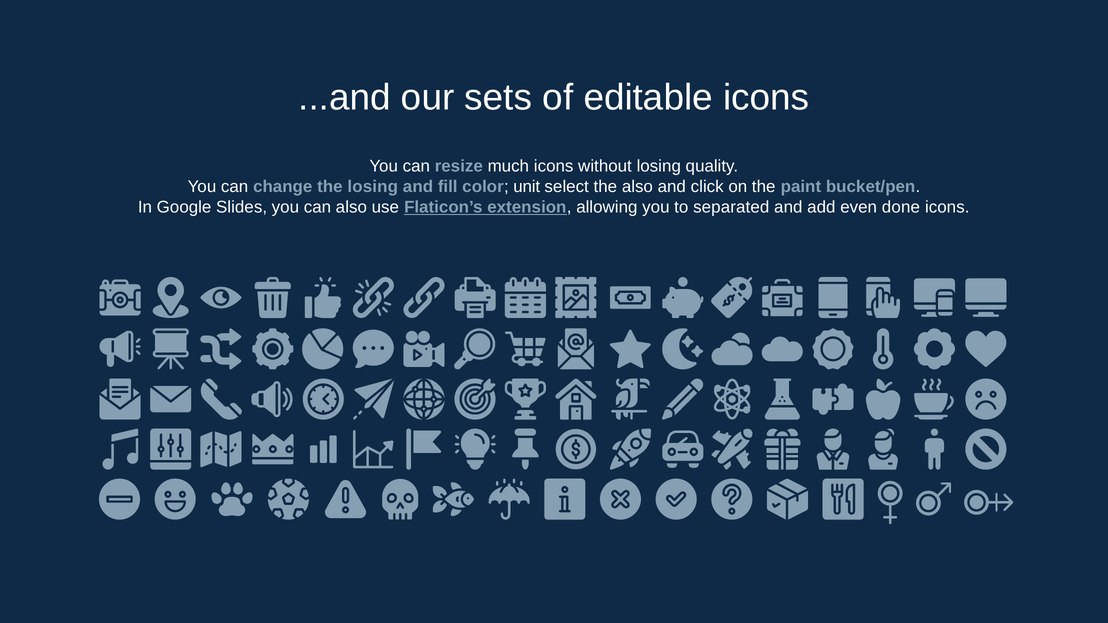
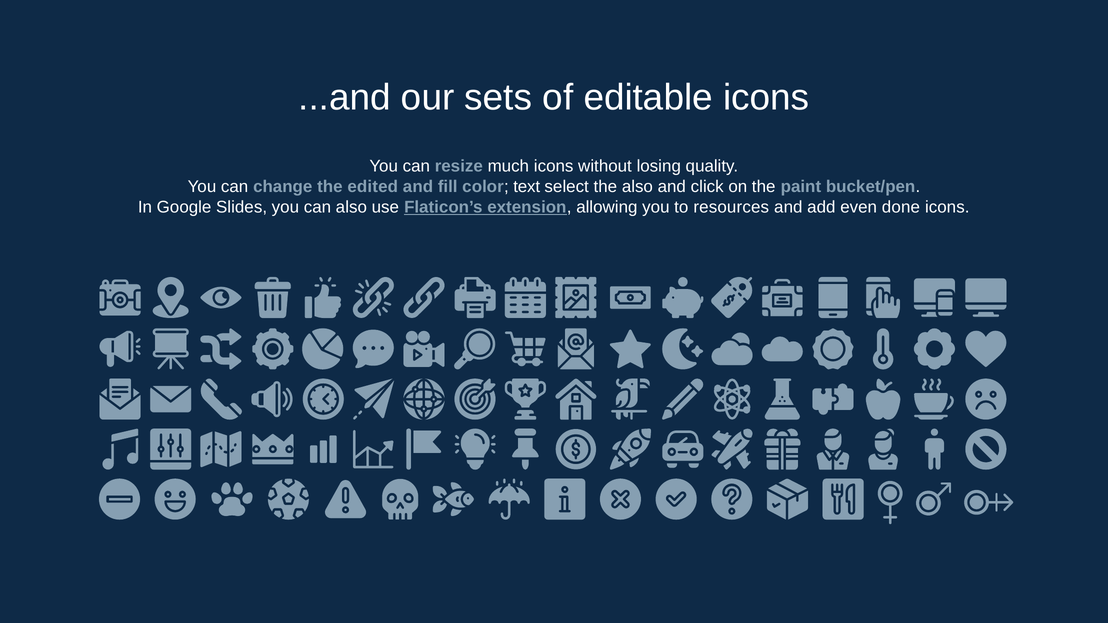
the losing: losing -> edited
unit: unit -> text
separated: separated -> resources
